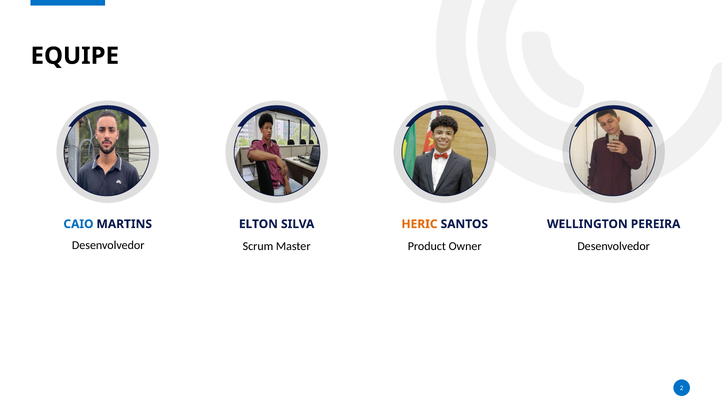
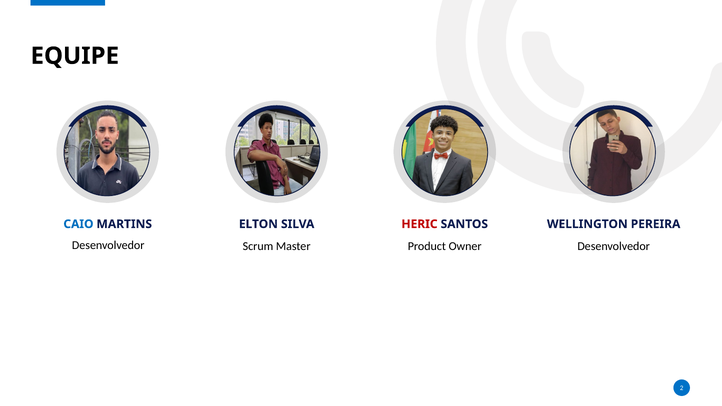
HERIC colour: orange -> red
